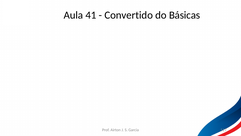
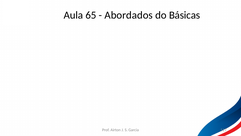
41: 41 -> 65
Convertido: Convertido -> Abordados
